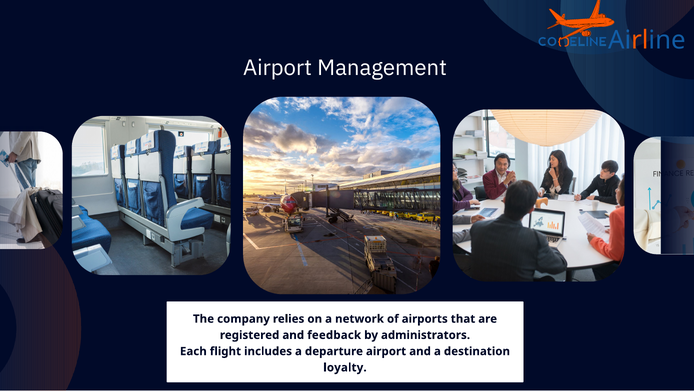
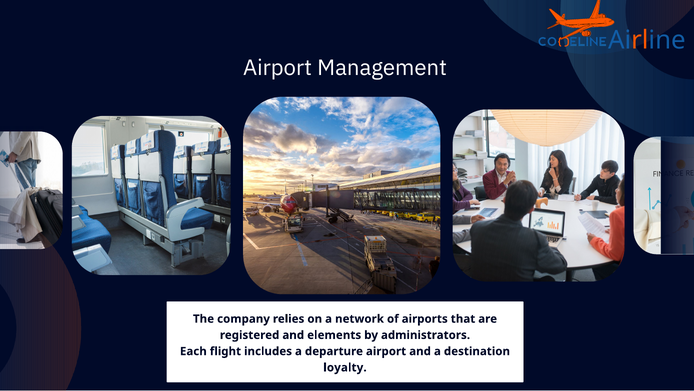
feedback: feedback -> elements
